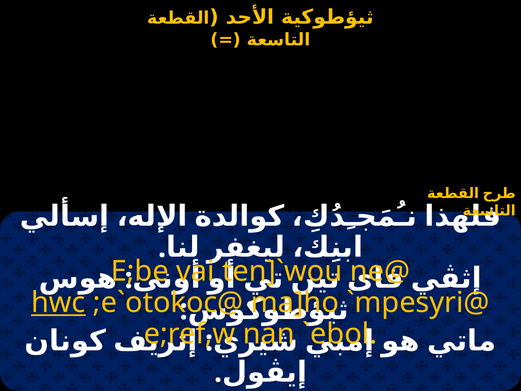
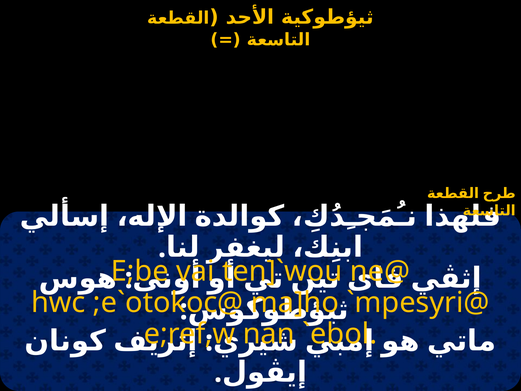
hwc underline: present -> none
